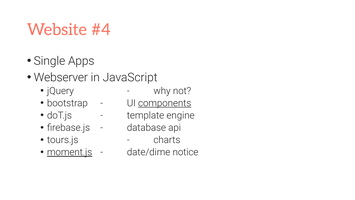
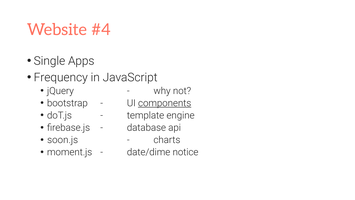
Webserver: Webserver -> Frequency
tours.js: tours.js -> soon.js
moment.js underline: present -> none
